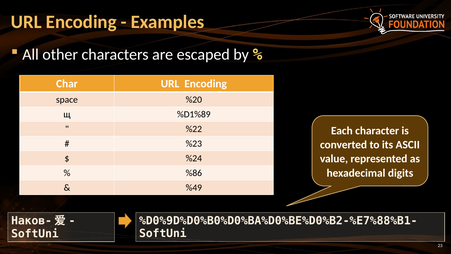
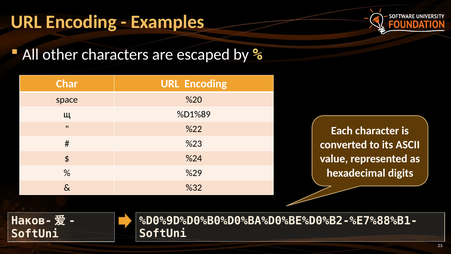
%86: %86 -> %29
%49: %49 -> %32
